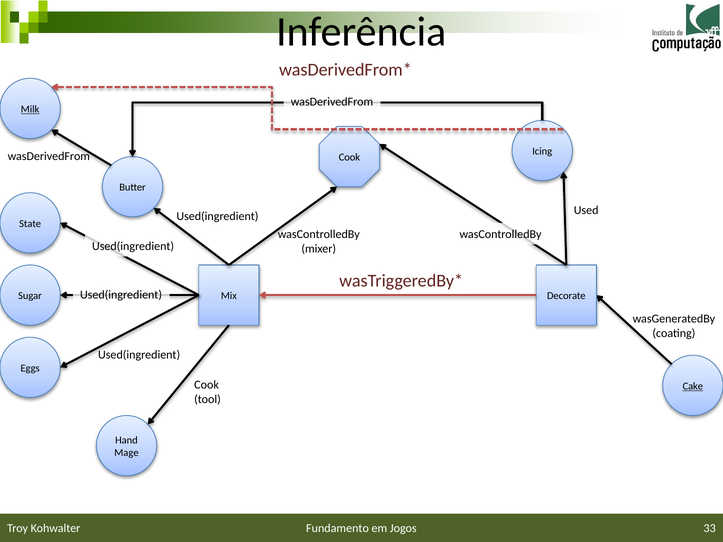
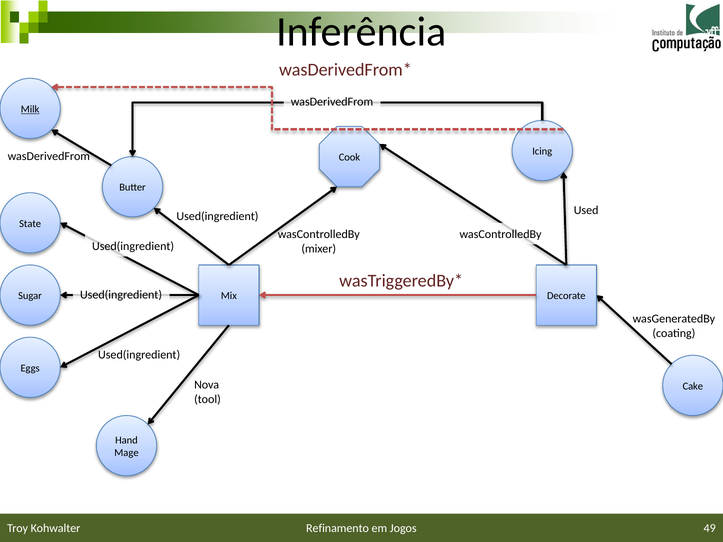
Cook at (207, 385): Cook -> Nova
Cake underline: present -> none
Fundamento: Fundamento -> Refinamento
33: 33 -> 49
